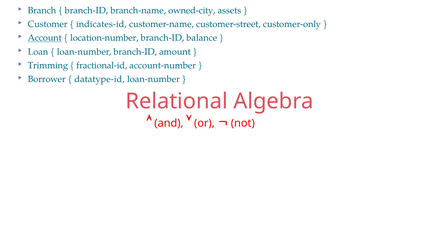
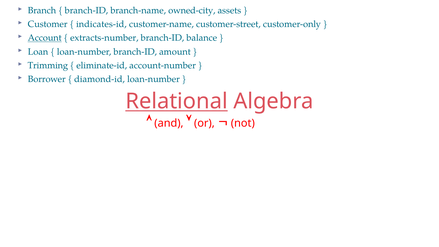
location-number: location-number -> extracts-number
fractional-id: fractional-id -> eliminate-id
datatype-id: datatype-id -> diamond-id
Relational underline: none -> present
